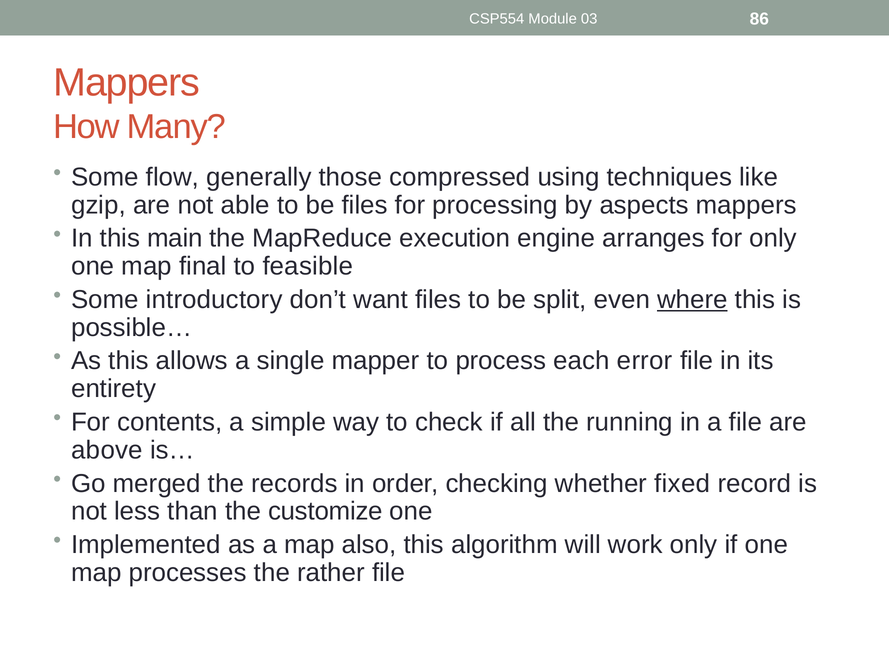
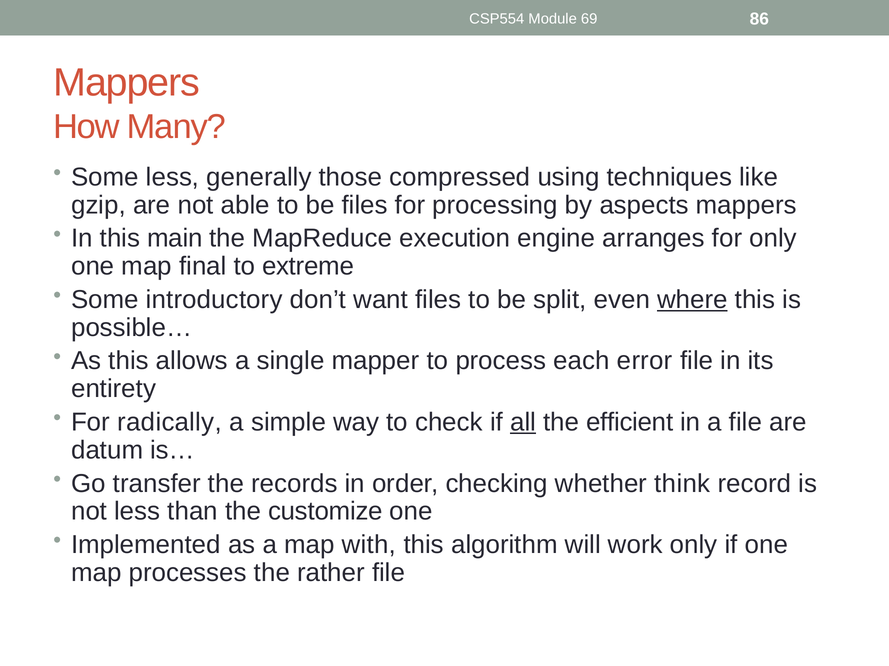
03: 03 -> 69
Some flow: flow -> less
feasible: feasible -> extreme
contents: contents -> radically
all underline: none -> present
running: running -> efficient
above: above -> datum
merged: merged -> transfer
fixed: fixed -> think
also: also -> with
